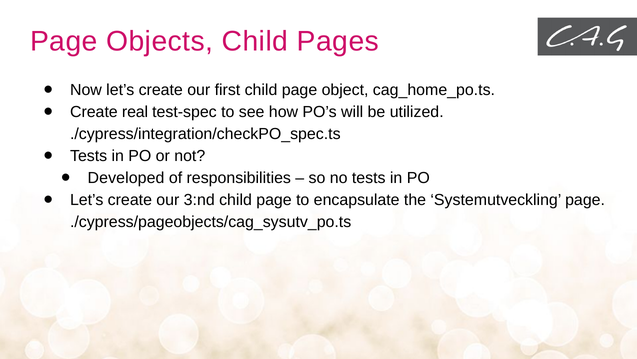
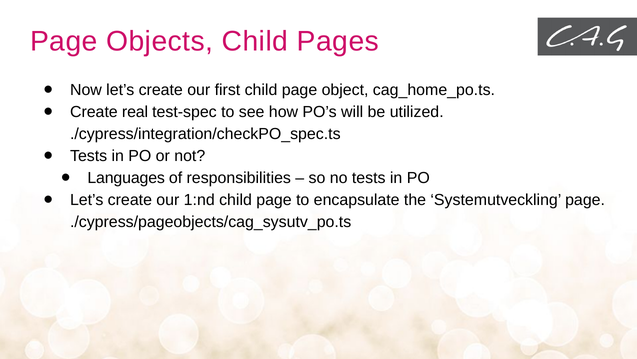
Developed: Developed -> Languages
3:nd: 3:nd -> 1:nd
